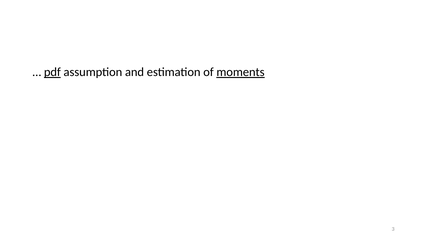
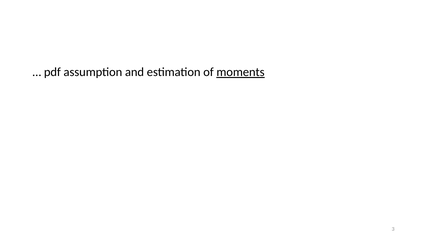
pdf underline: present -> none
